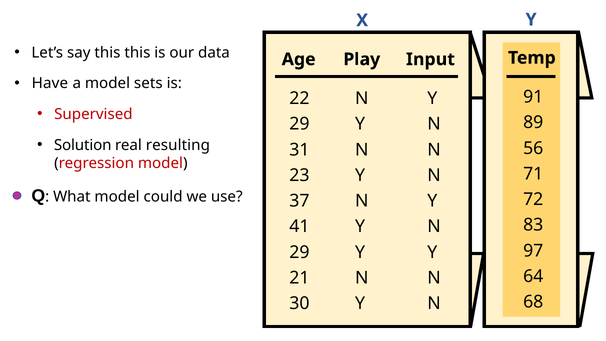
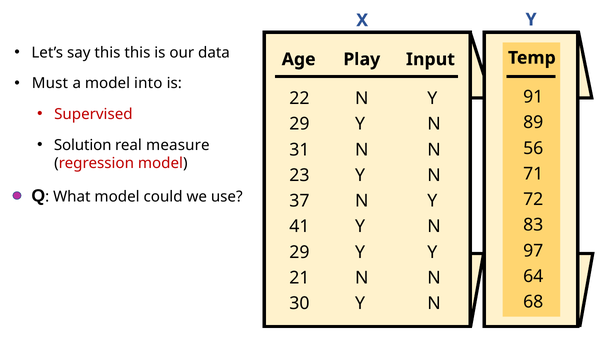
Have: Have -> Must
sets: sets -> into
resulting: resulting -> measure
